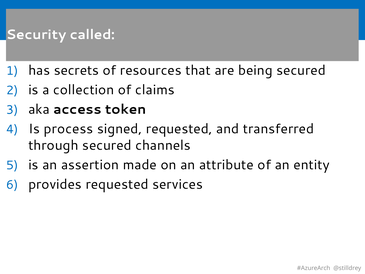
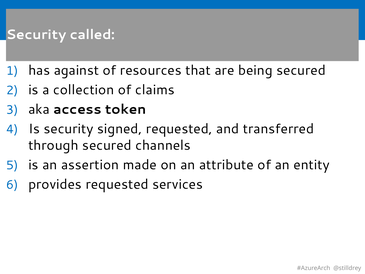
secrets: secrets -> against
Is process: process -> security
